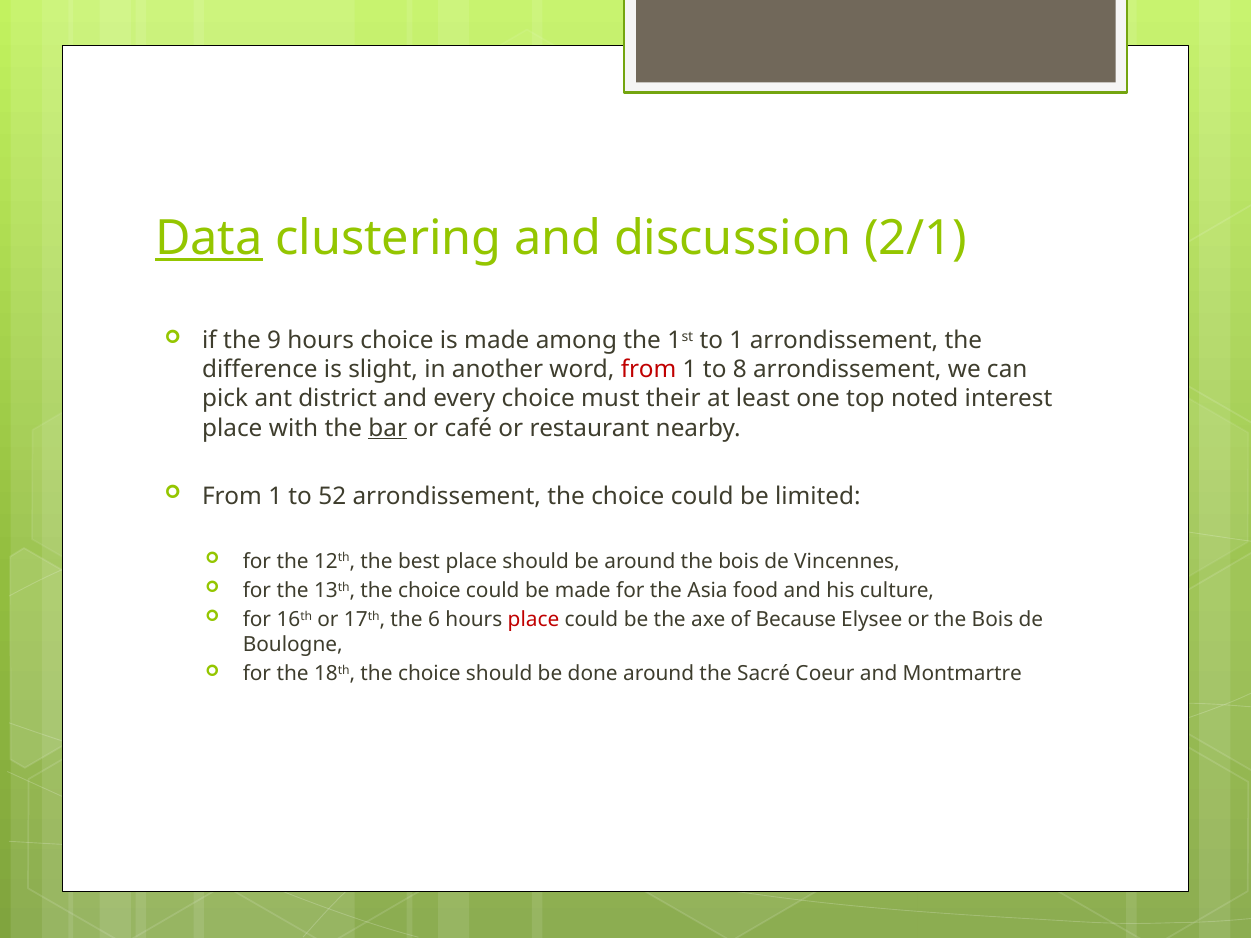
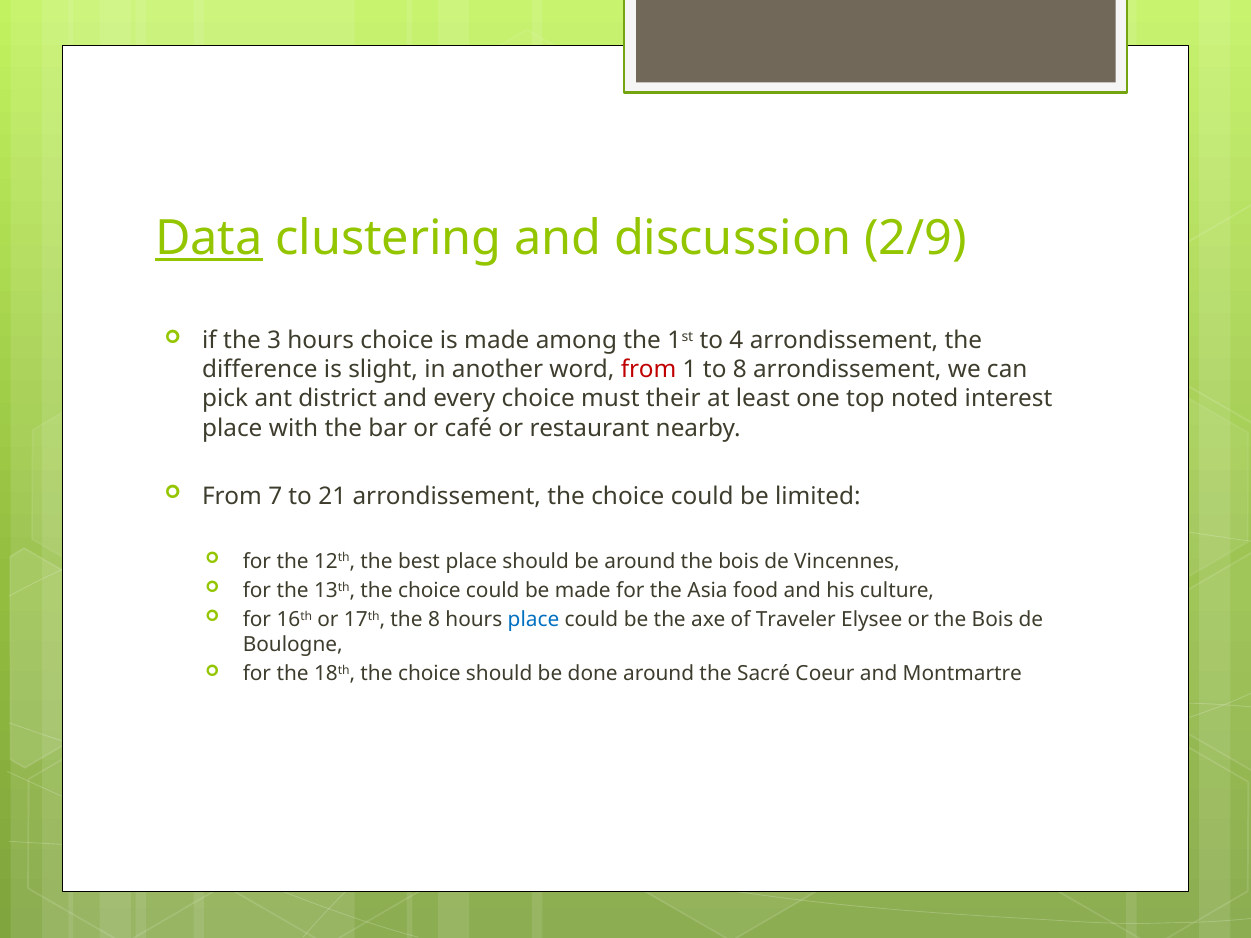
2/1: 2/1 -> 2/9
9: 9 -> 3
to 1: 1 -> 4
bar underline: present -> none
1 at (275, 496): 1 -> 7
52: 52 -> 21
the 6: 6 -> 8
place at (534, 620) colour: red -> blue
Because: Because -> Traveler
